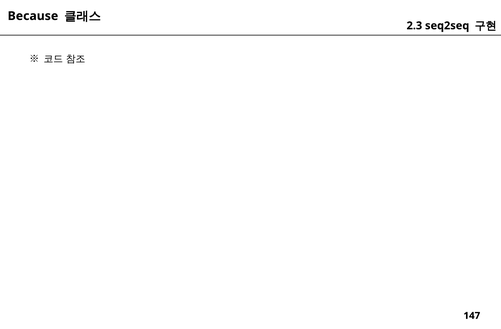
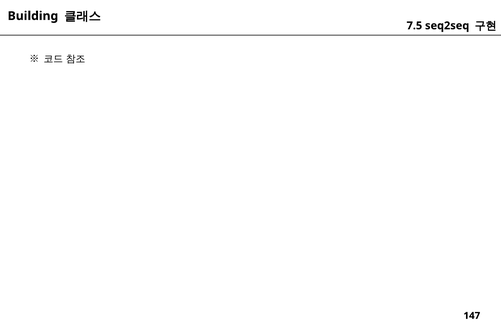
Because: Because -> Building
2.3: 2.3 -> 7.5
